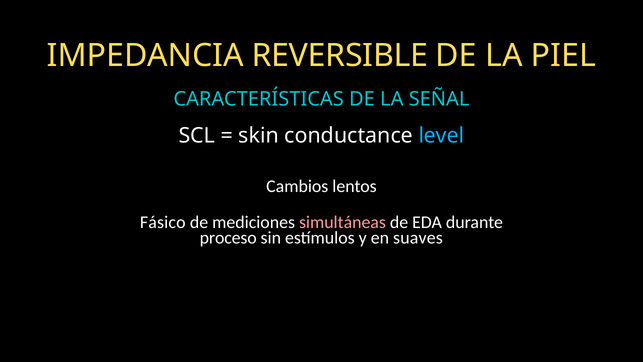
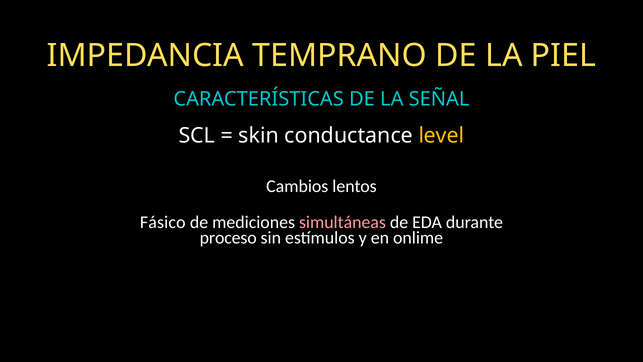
REVERSIBLE: REVERSIBLE -> TEMPRANO
level colour: light blue -> yellow
suaves: suaves -> onlime
